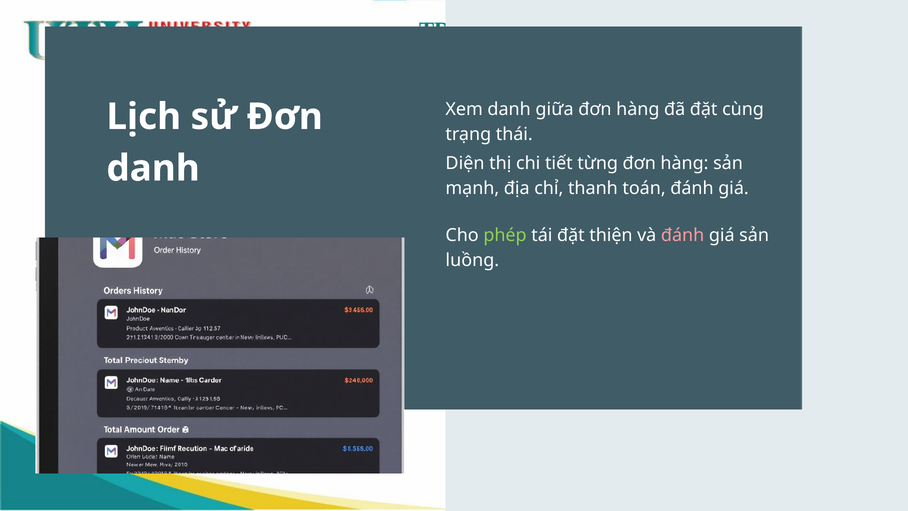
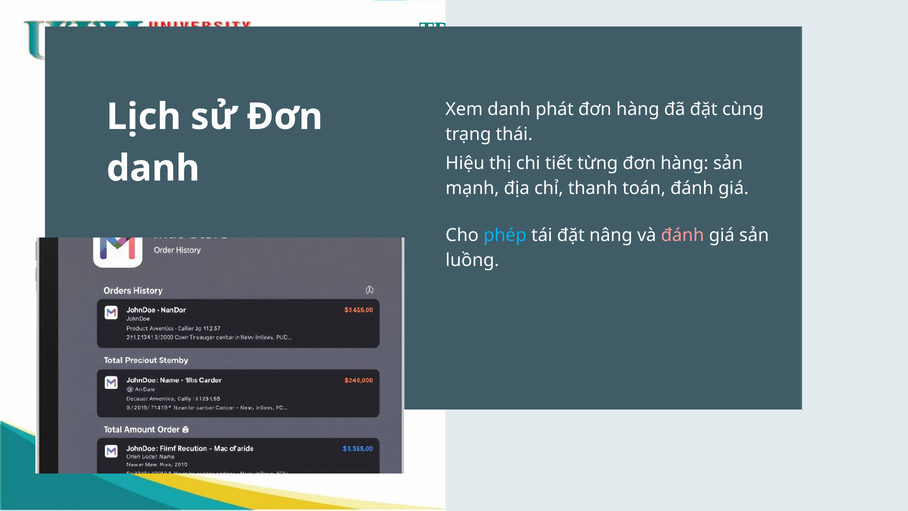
giữa: giữa -> phát
Diện: Diện -> Hiệu
phép colour: light green -> light blue
thiện: thiện -> nâng
